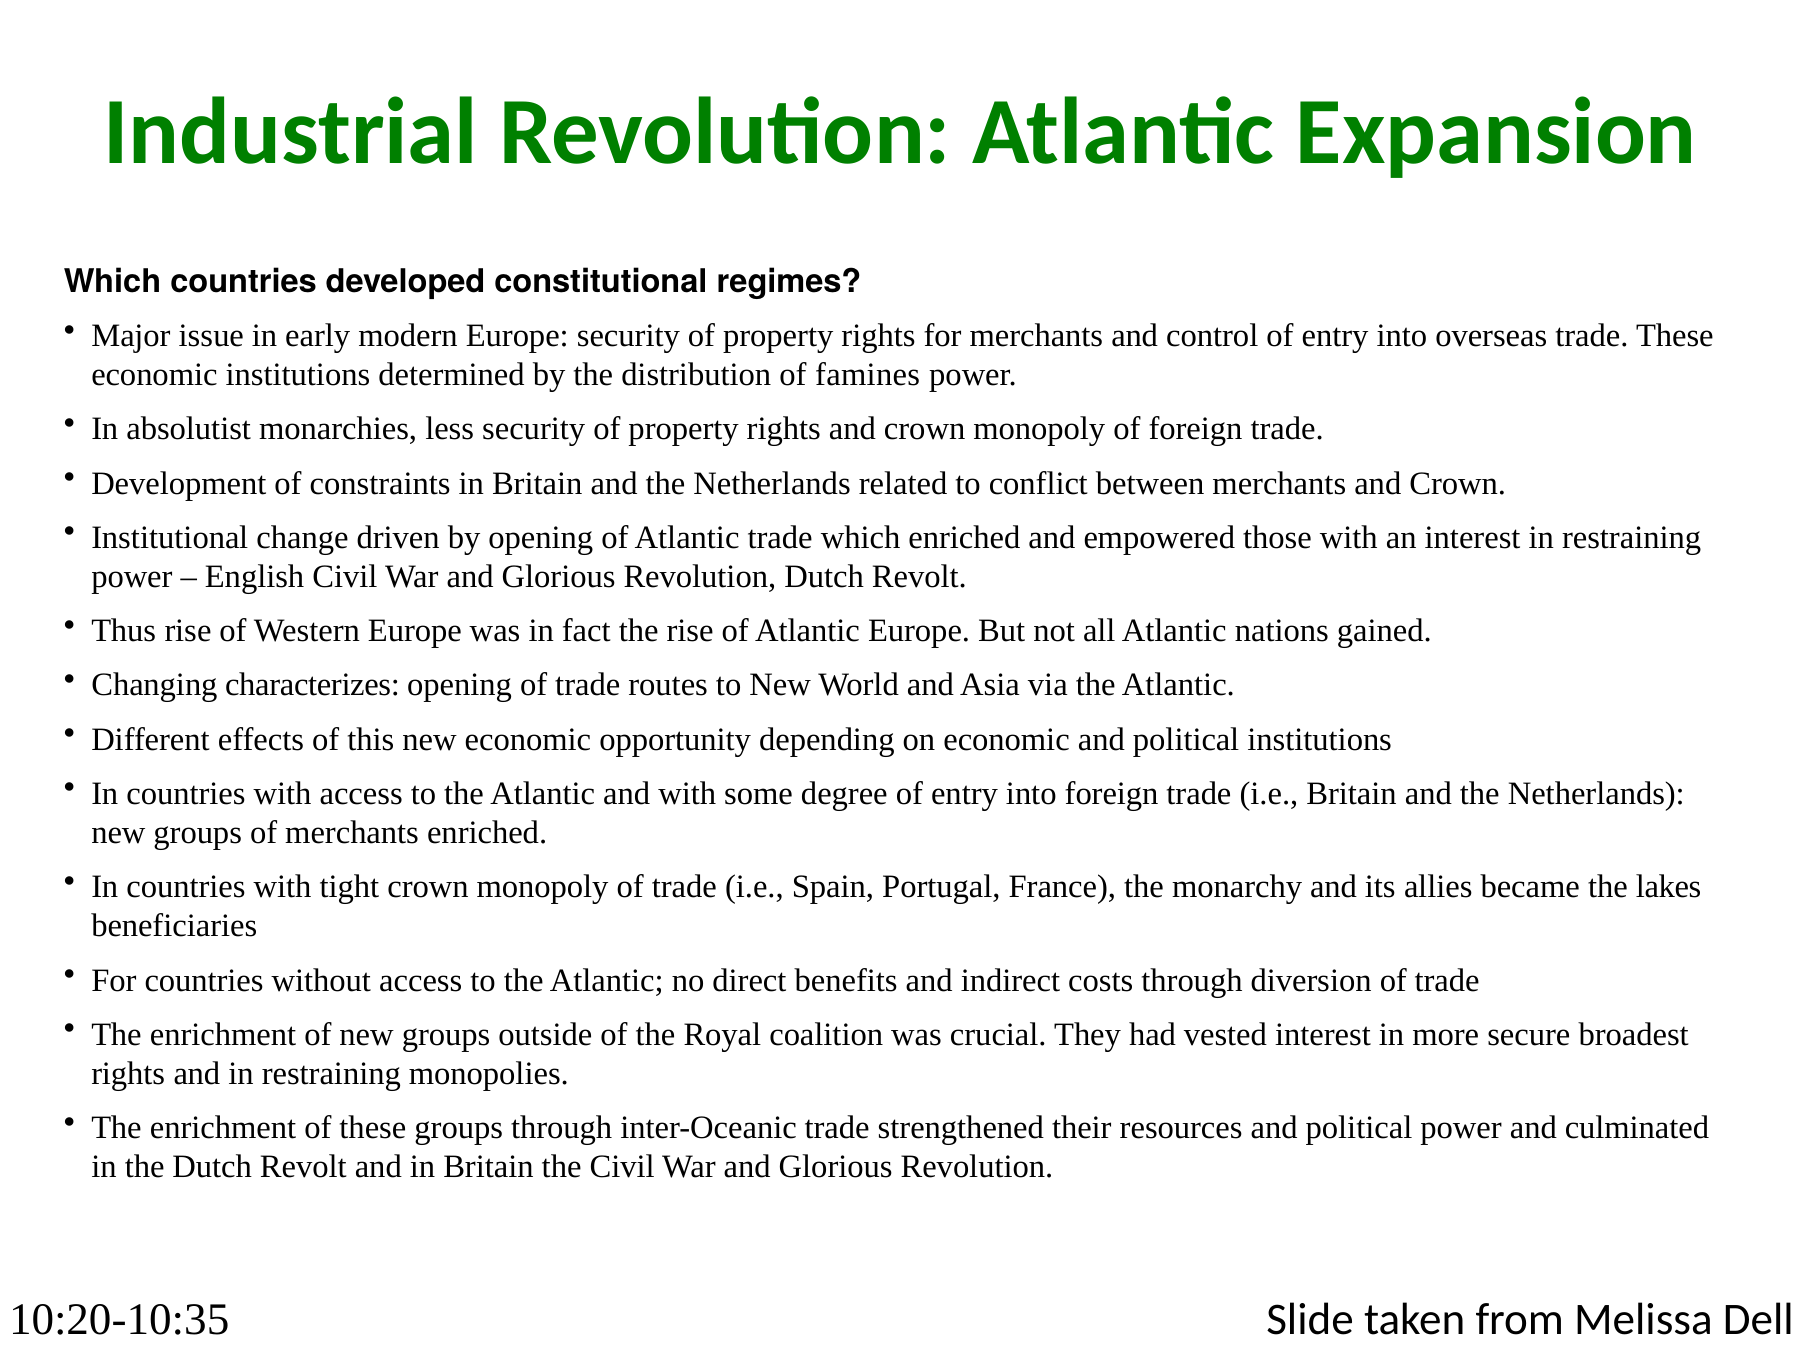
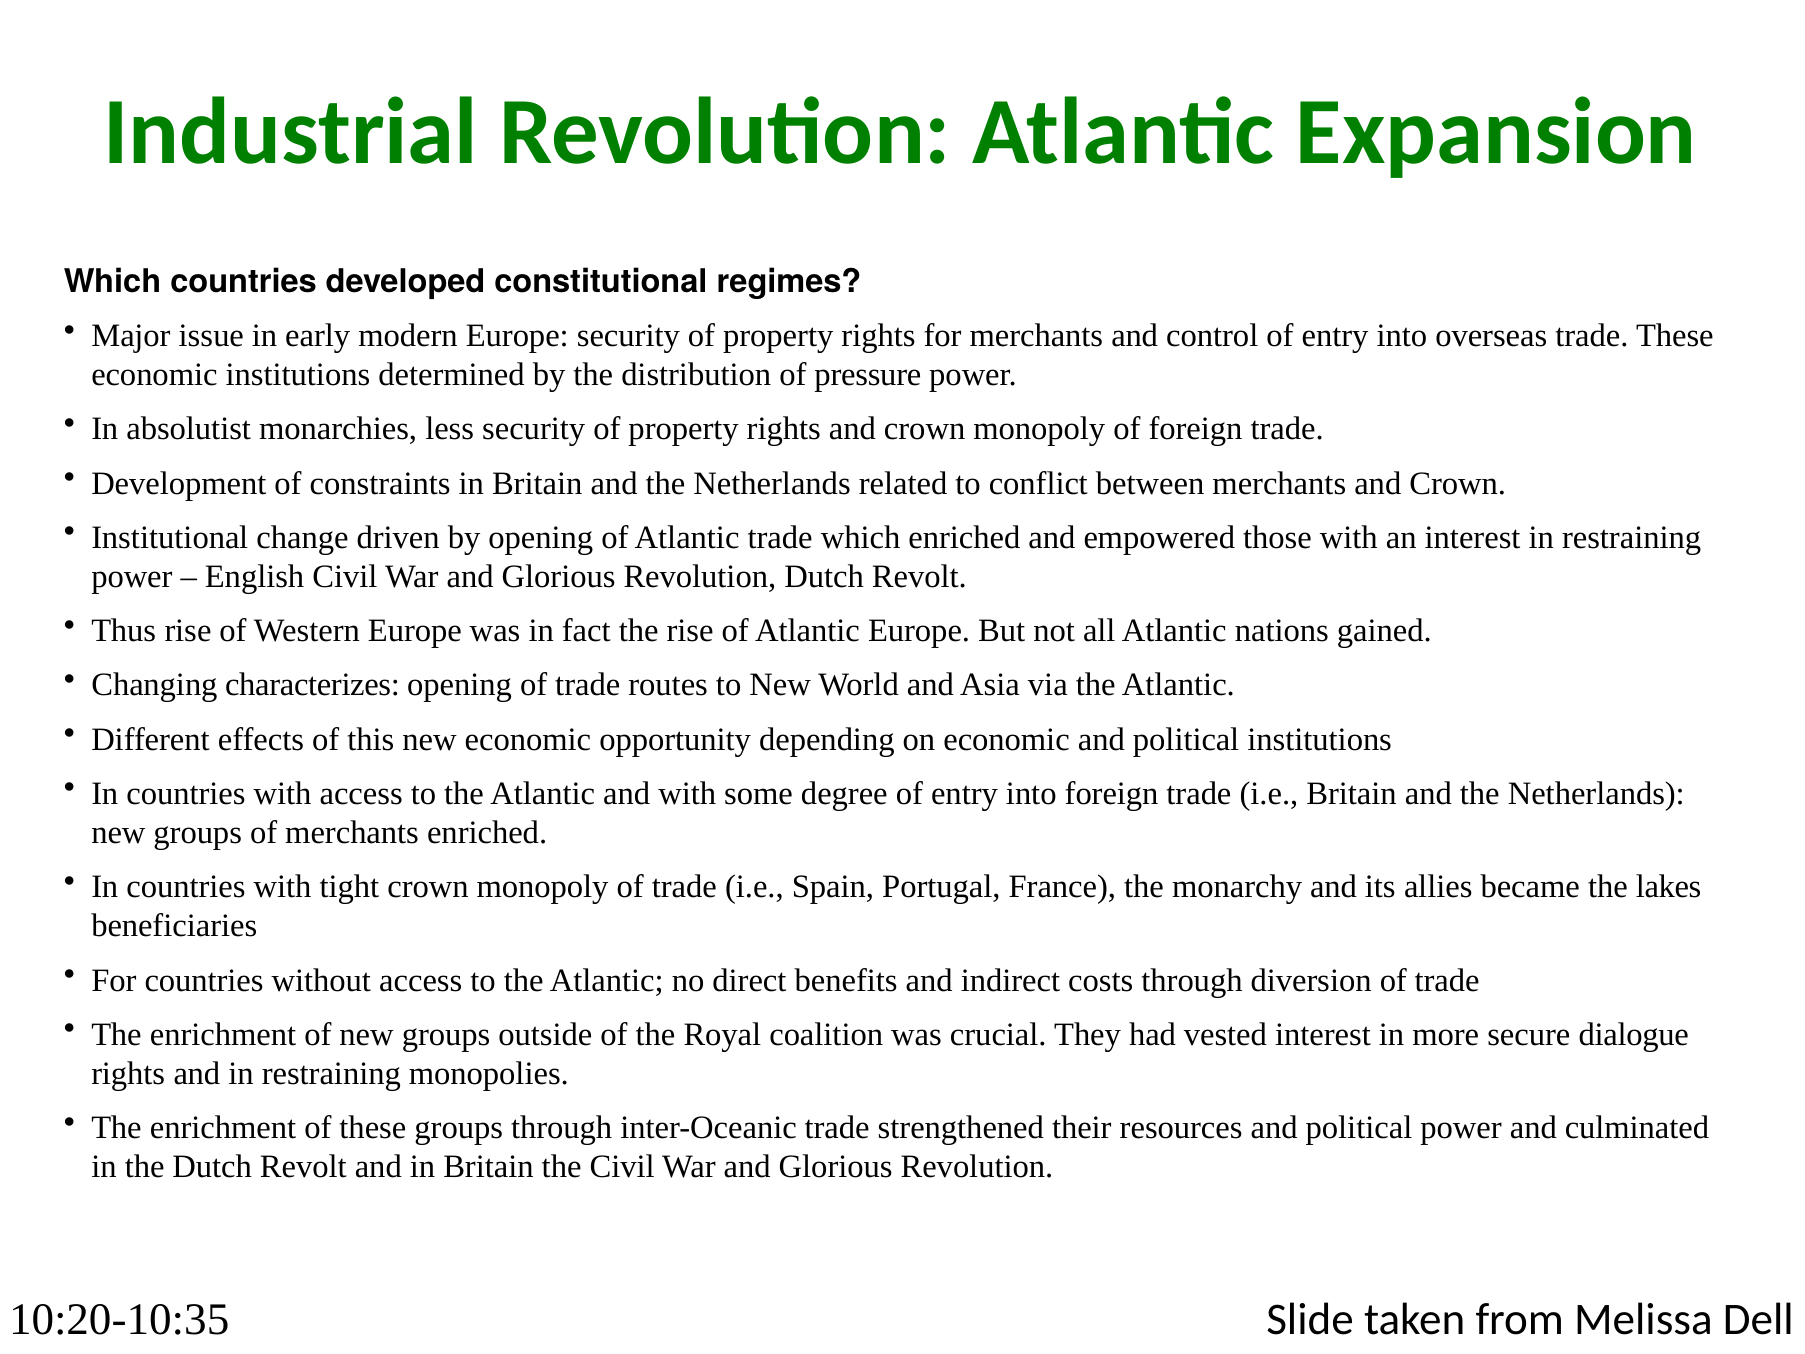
famines: famines -> pressure
broadest: broadest -> dialogue
